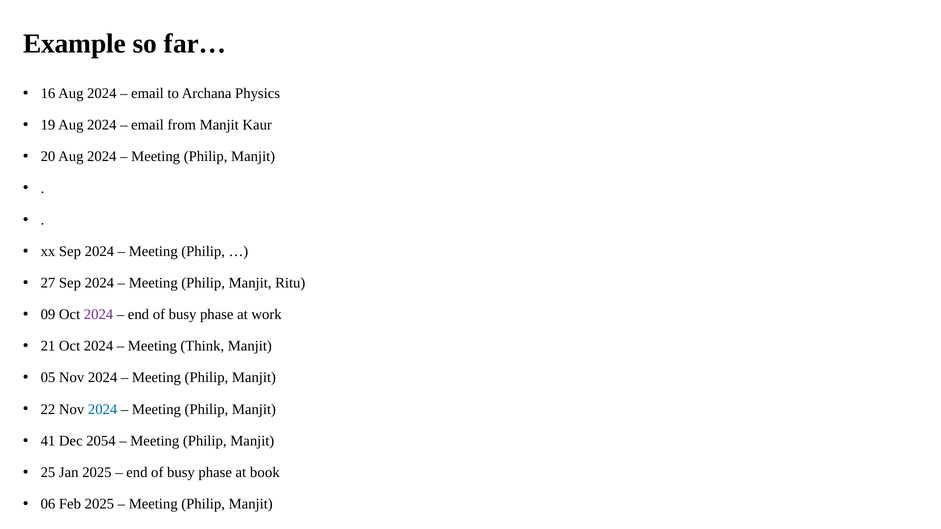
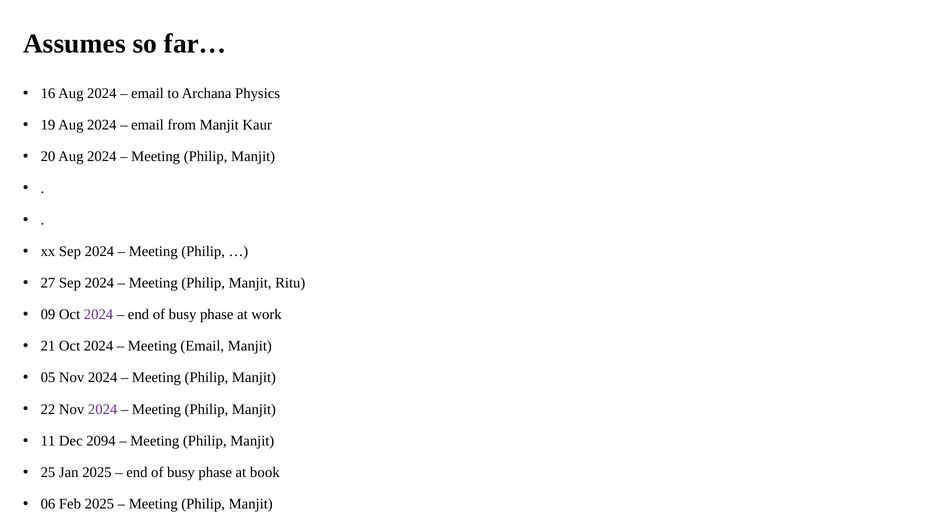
Example: Example -> Assumes
Meeting Think: Think -> Email
2024 at (103, 409) colour: blue -> purple
41: 41 -> 11
2054: 2054 -> 2094
